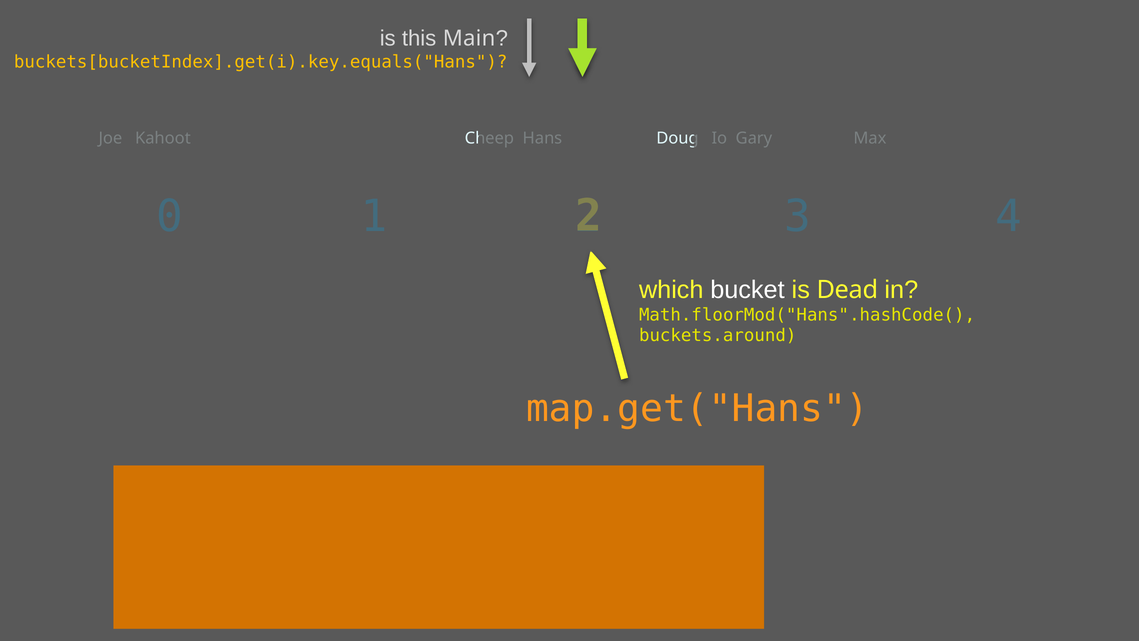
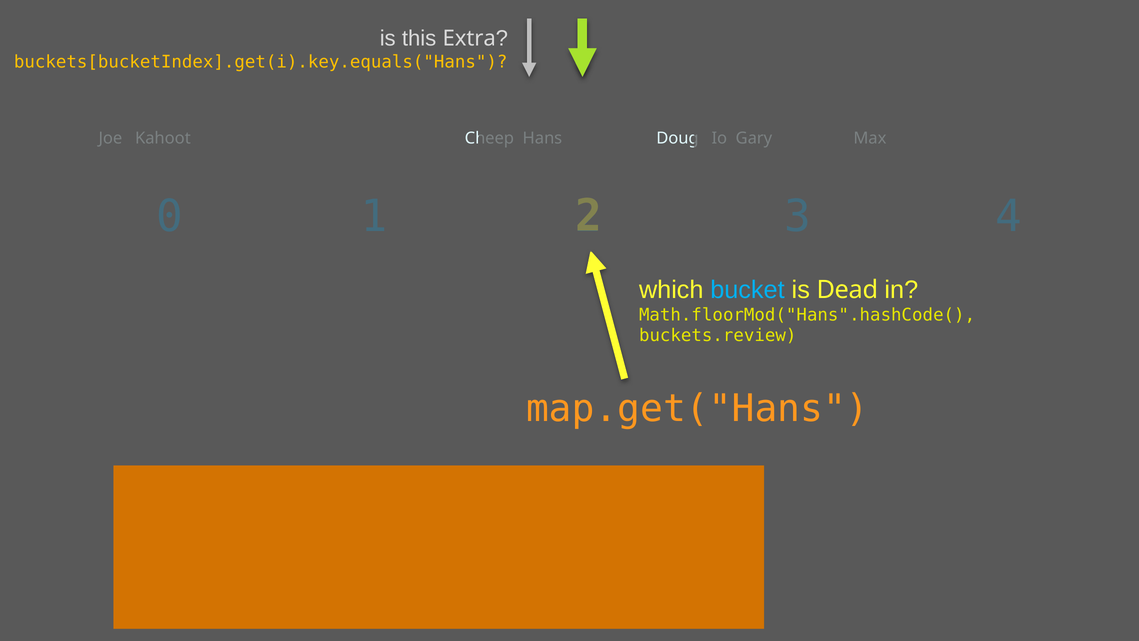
Main: Main -> Extra
bucket colour: white -> light blue
buckets.around: buckets.around -> buckets.review
